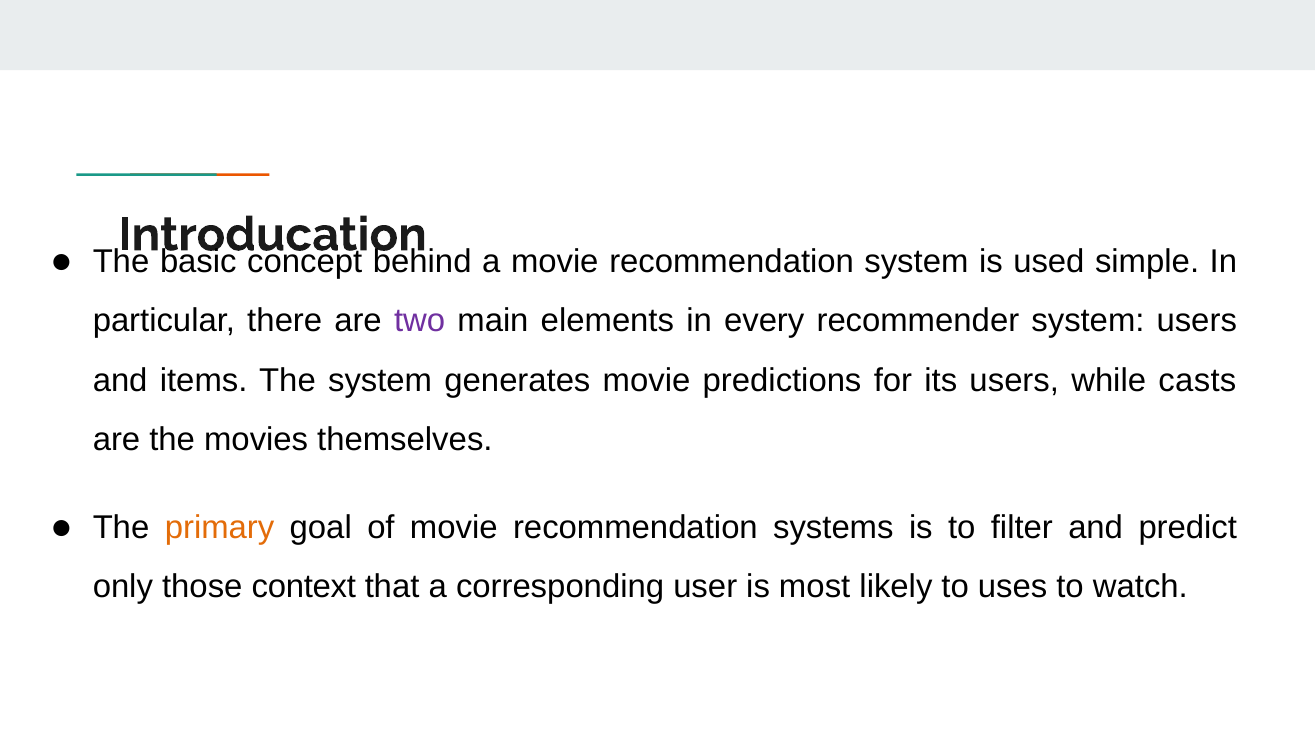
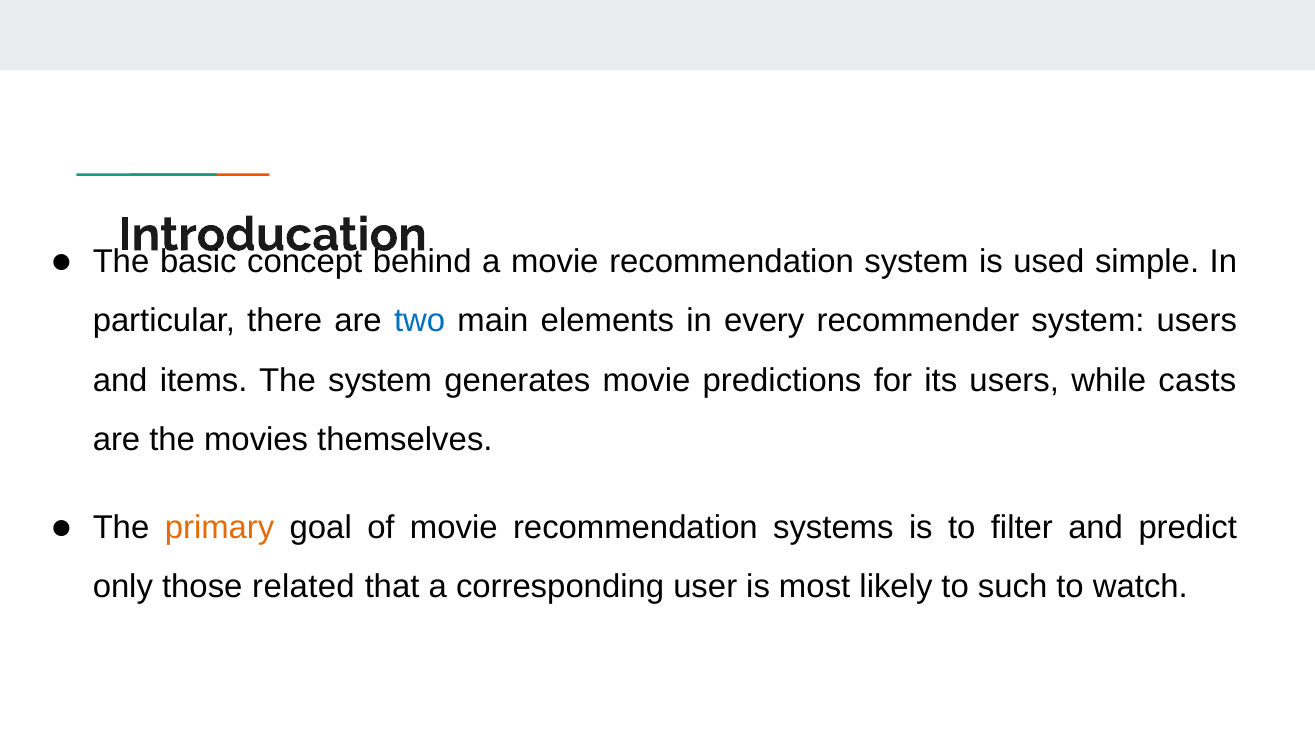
two colour: purple -> blue
context: context -> related
uses: uses -> such
